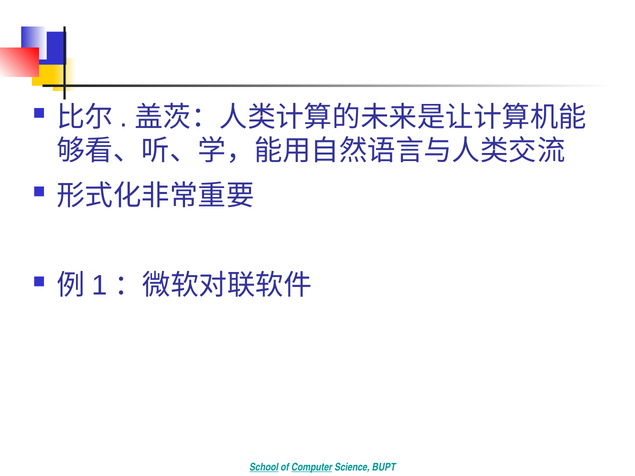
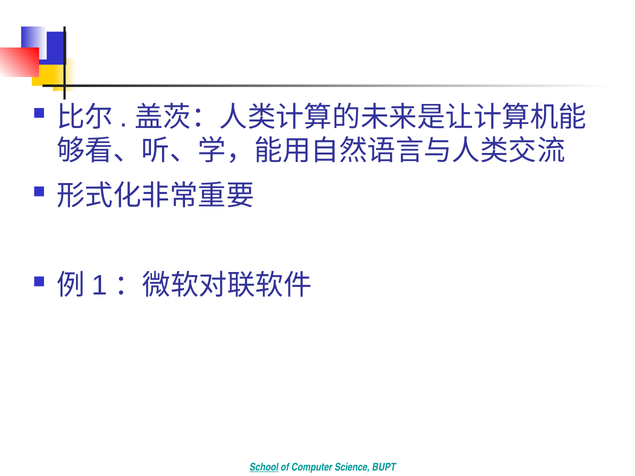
Computer underline: present -> none
